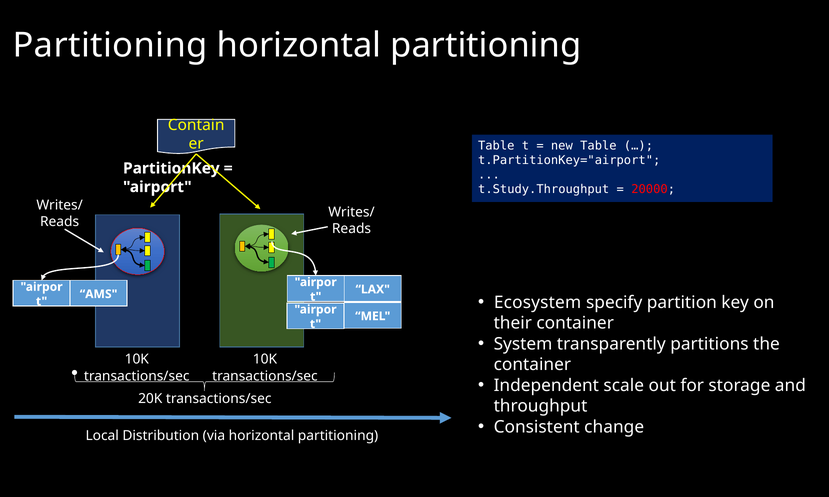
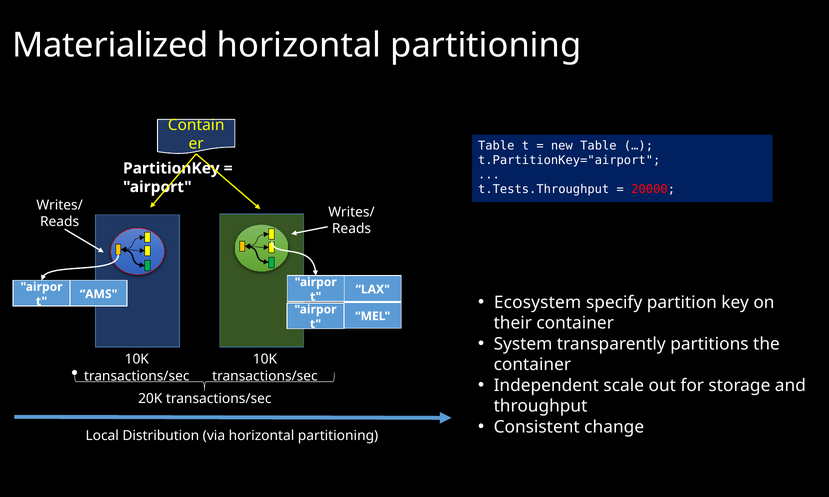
Partitioning at (110, 46): Partitioning -> Materialized
t.Study.Throughput: t.Study.Throughput -> t.Tests.Throughput
